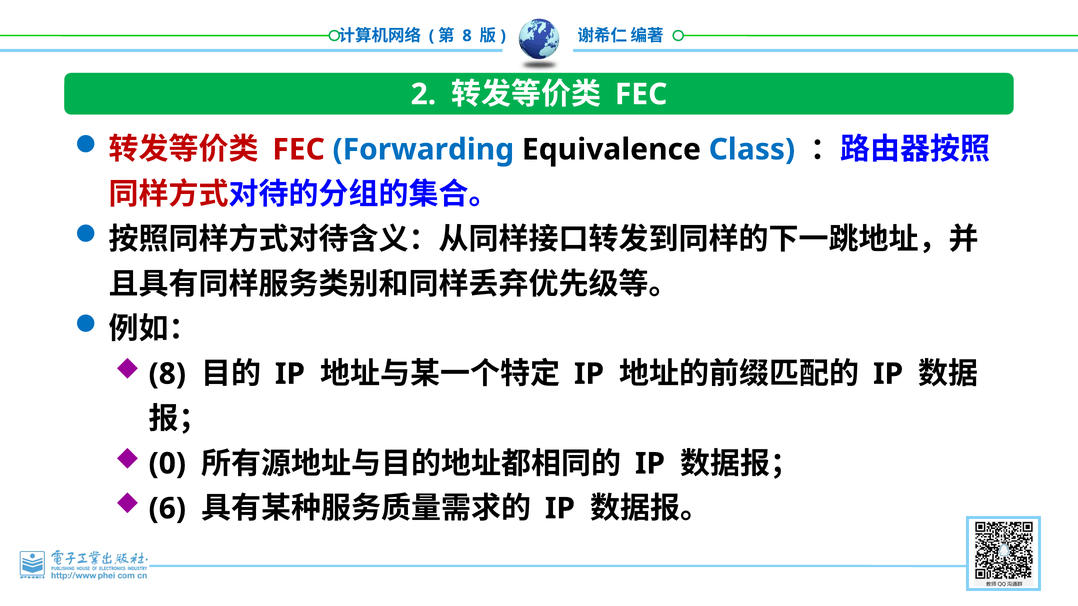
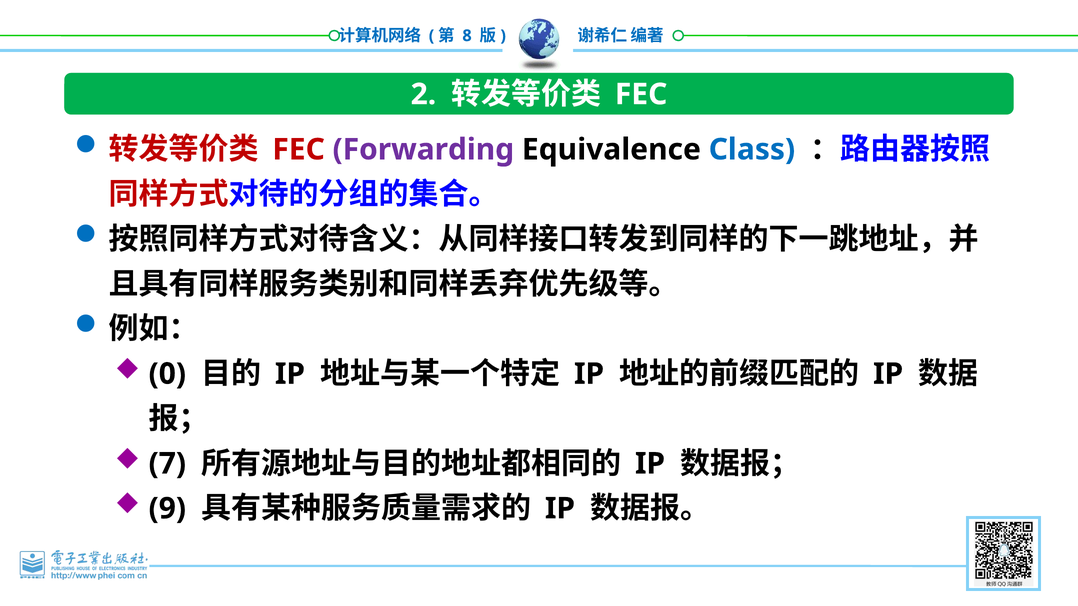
Forwarding colour: blue -> purple
8 at (167, 374): 8 -> 0
0: 0 -> 7
6: 6 -> 9
